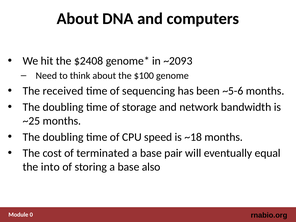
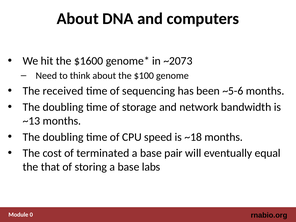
$2408: $2408 -> $1600
~2093: ~2093 -> ~2073
~25: ~25 -> ~13
into: into -> that
also: also -> labs
